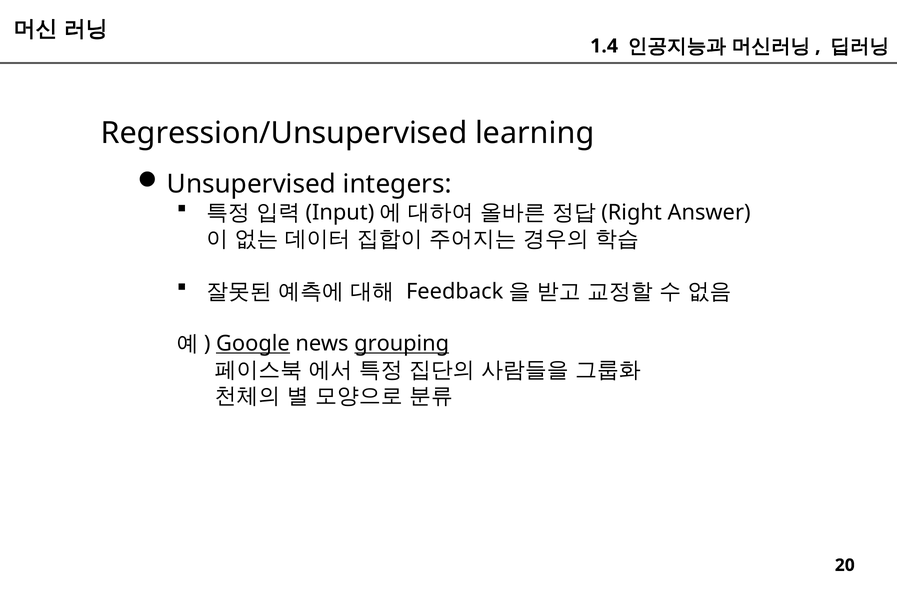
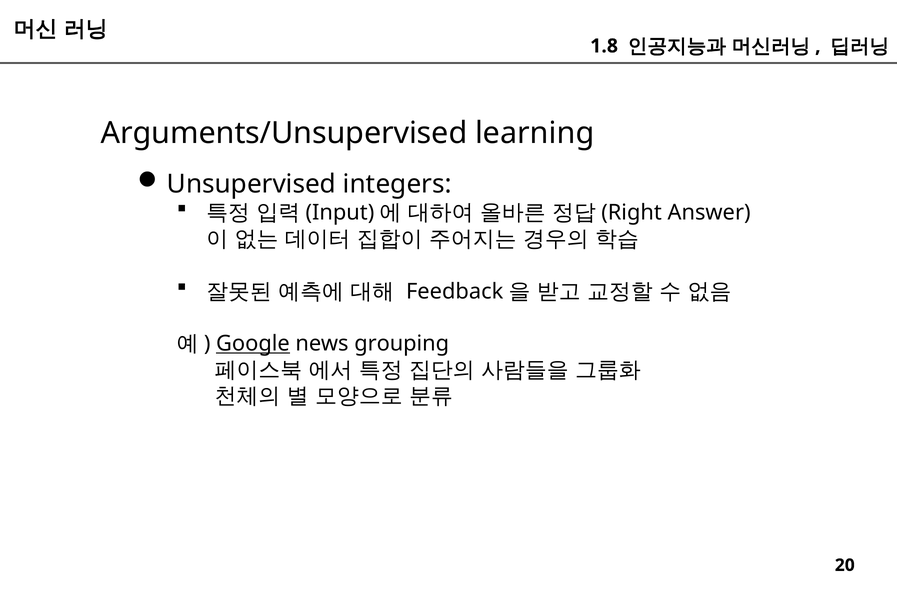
1.4: 1.4 -> 1.8
Regression/Unsupervised: Regression/Unsupervised -> Arguments/Unsupervised
grouping underline: present -> none
